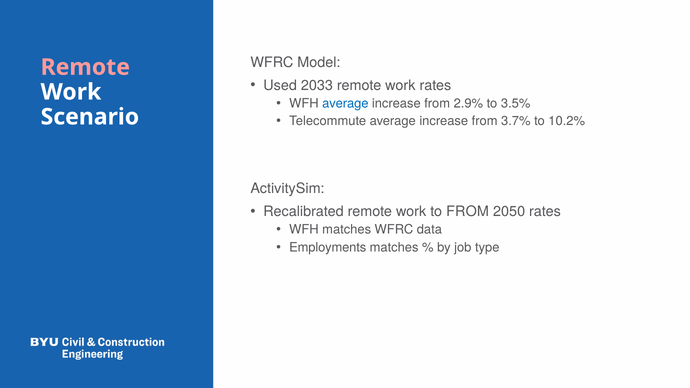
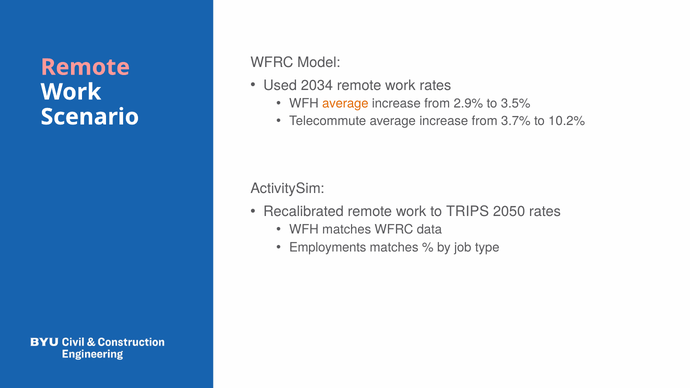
2033: 2033 -> 2034
average at (345, 104) colour: blue -> orange
to FROM: FROM -> TRIPS
